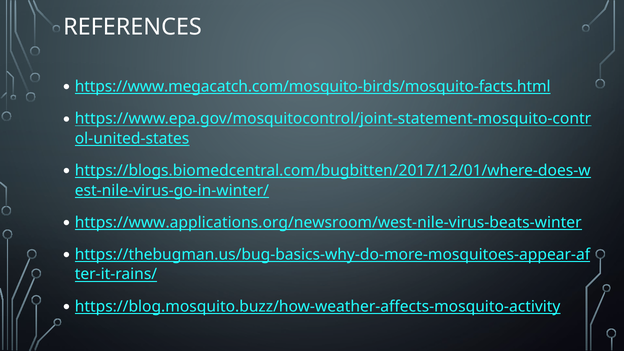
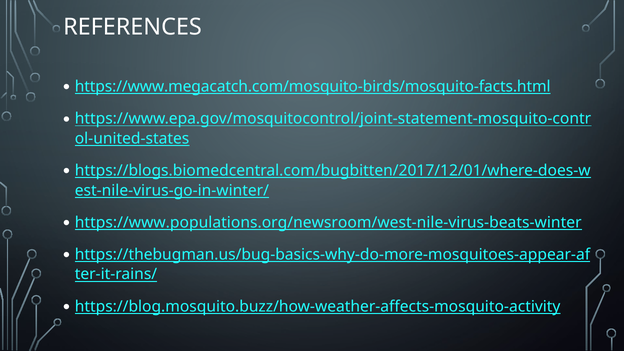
https://www.applications.org/newsroom/west-nile-virus-beats-winter: https://www.applications.org/newsroom/west-nile-virus-beats-winter -> https://www.populations.org/newsroom/west-nile-virus-beats-winter
